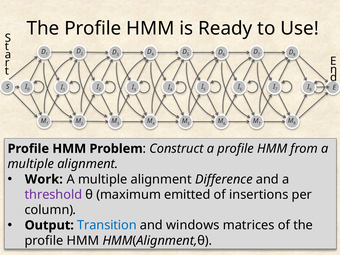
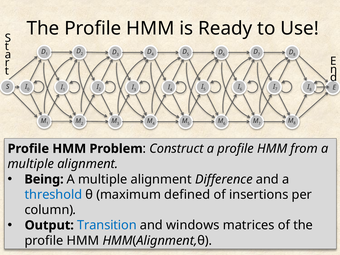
Work: Work -> Being
threshold colour: purple -> blue
emitted: emitted -> defined
